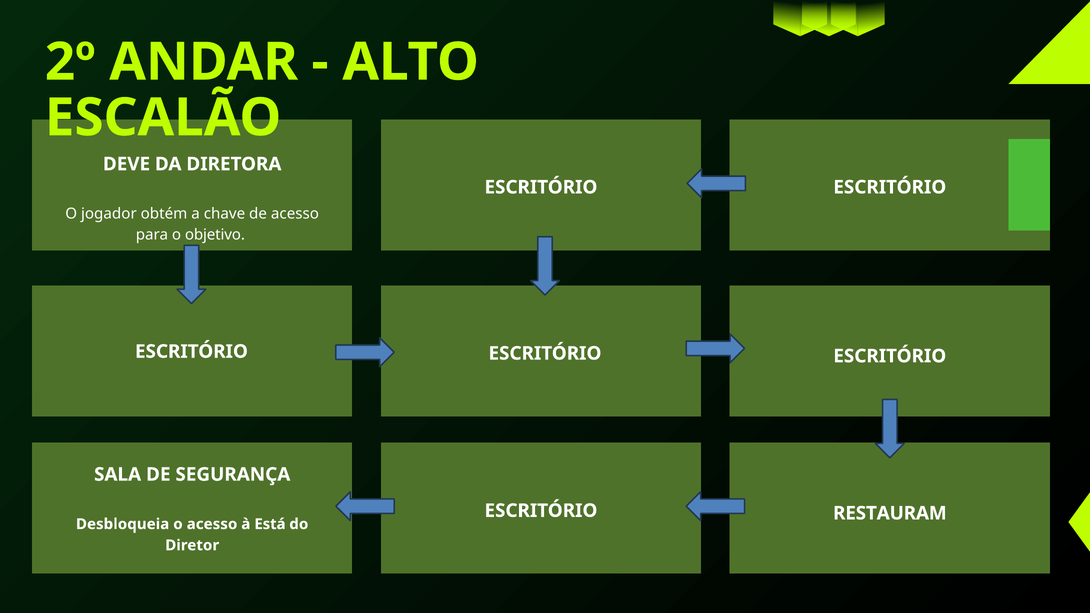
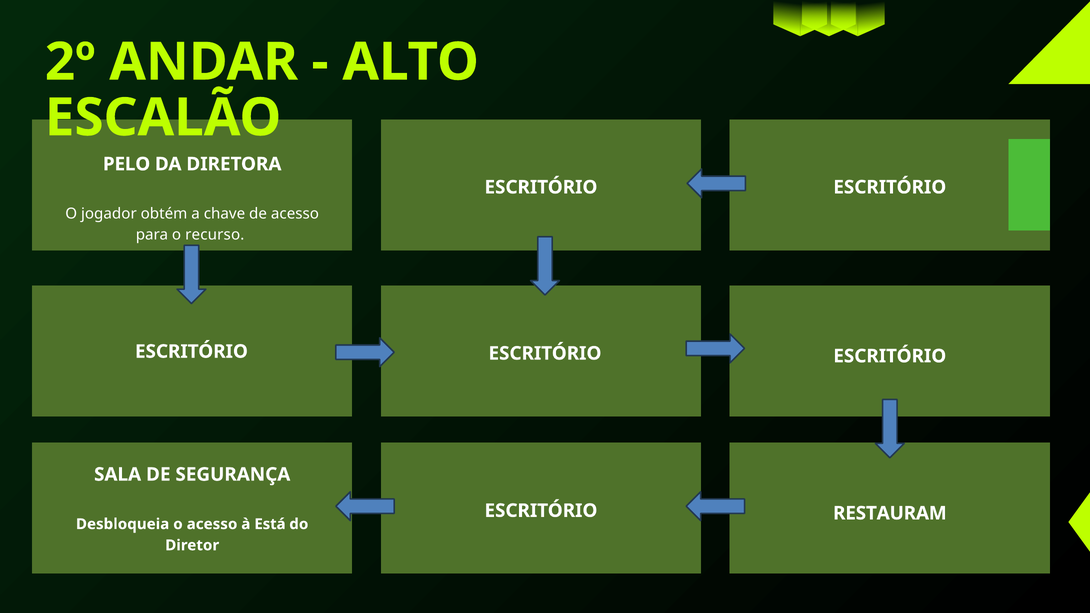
DEVE: DEVE -> PELO
objetivo: objetivo -> recurso
